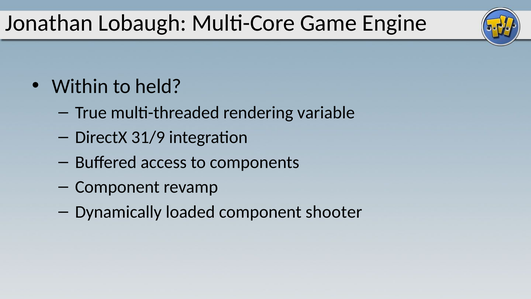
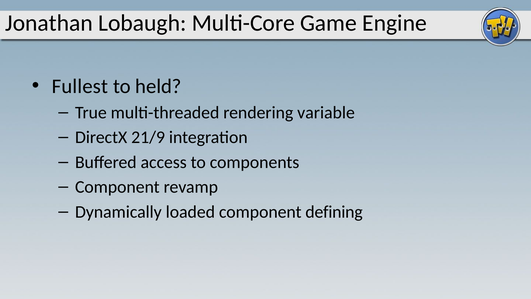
Within: Within -> Fullest
31/9: 31/9 -> 21/9
shooter: shooter -> defining
